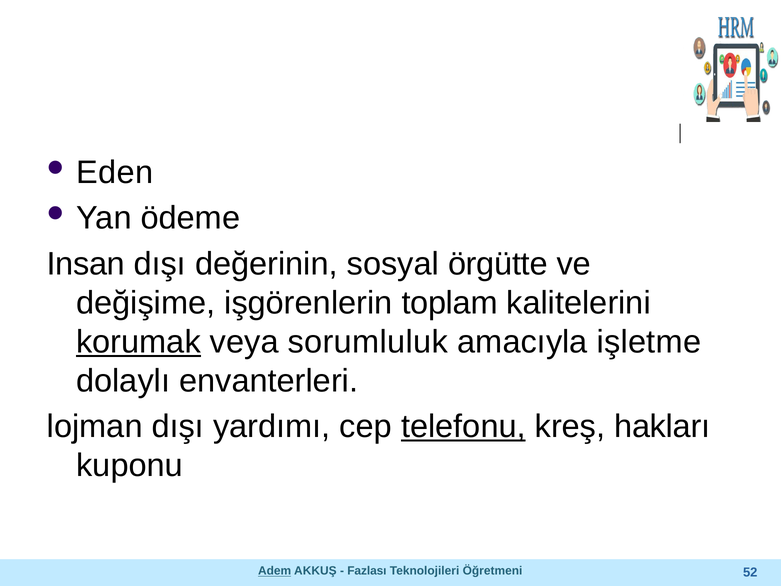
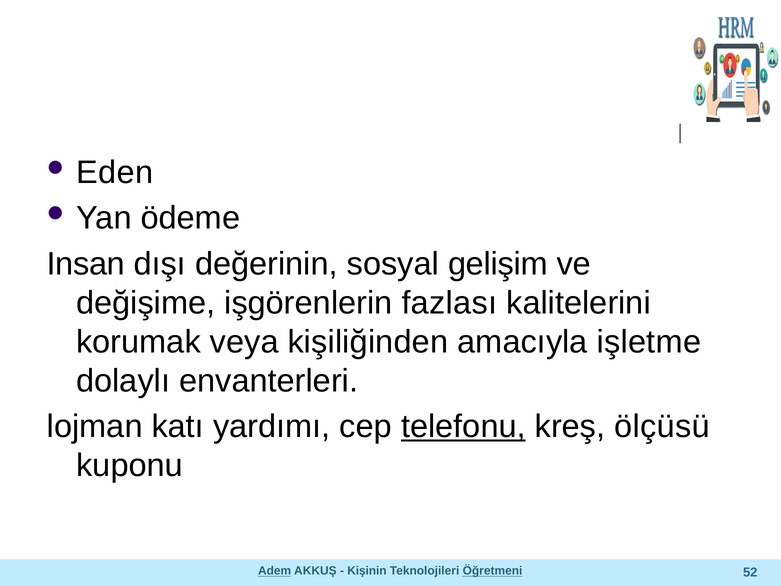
örgütte: örgütte -> gelişim
toplam: toplam -> fazlası
korumak underline: present -> none
sorumluluk: sorumluluk -> kişiliğinden
lojman dışı: dışı -> katı
hakları: hakları -> ölçüsü
Fazlası: Fazlası -> Kişinin
Öğretmeni underline: none -> present
